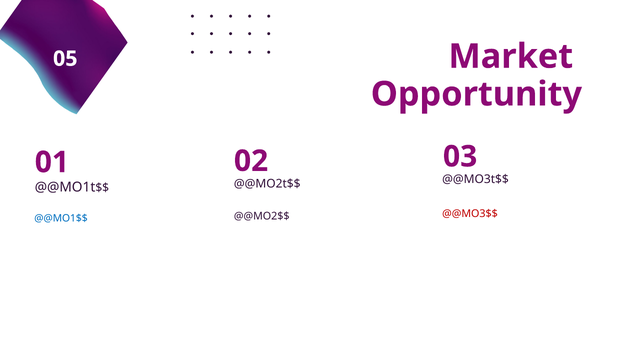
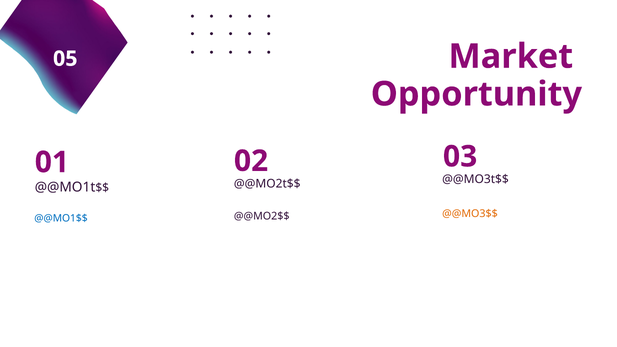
@@MO3$$ colour: red -> orange
